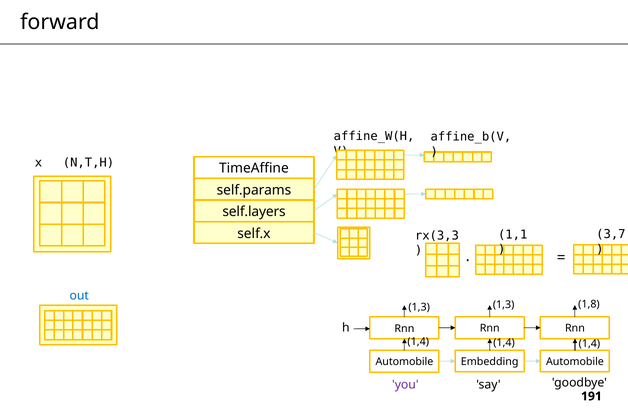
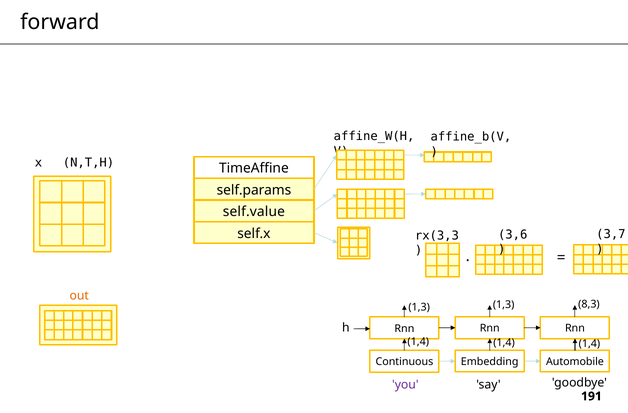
self.layers: self.layers -> self.value
1,1: 1,1 -> 3,6
out colour: blue -> orange
1,8: 1,8 -> 8,3
Automobile at (404, 361): Automobile -> Continuous
